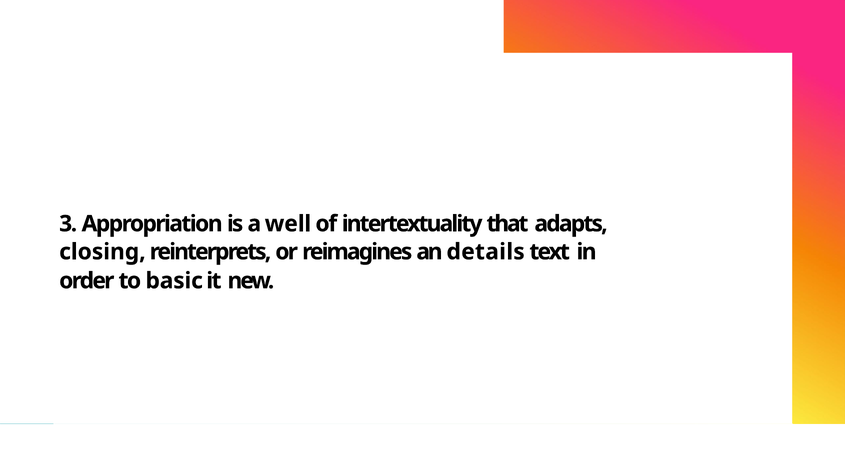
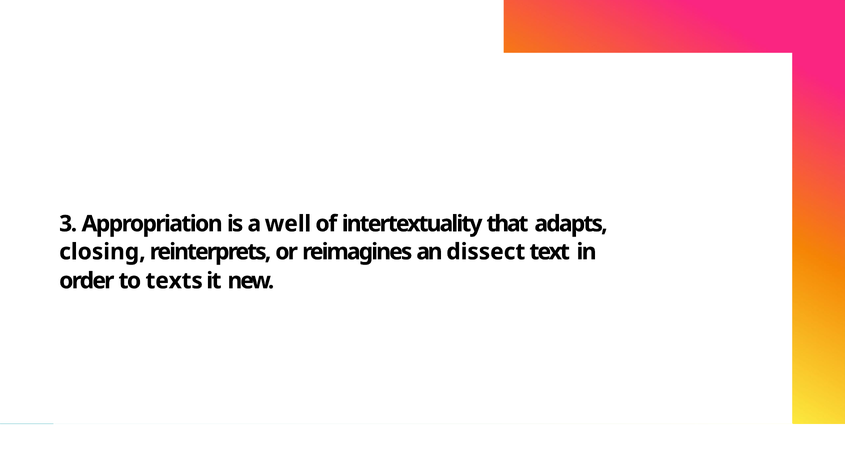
details: details -> dissect
basic: basic -> texts
